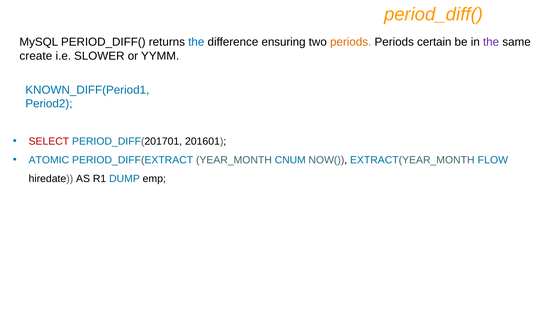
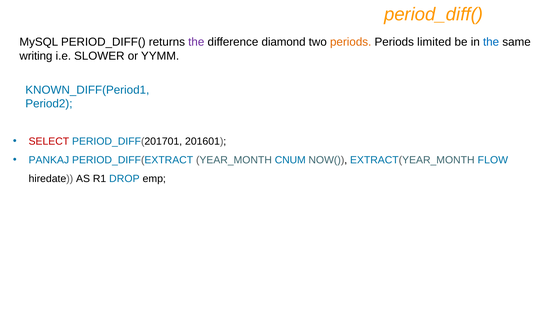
the at (196, 42) colour: blue -> purple
ensuring: ensuring -> diamond
certain: certain -> limited
the at (491, 42) colour: purple -> blue
create: create -> writing
ATOMIC: ATOMIC -> PANKAJ
DUMP: DUMP -> DROP
